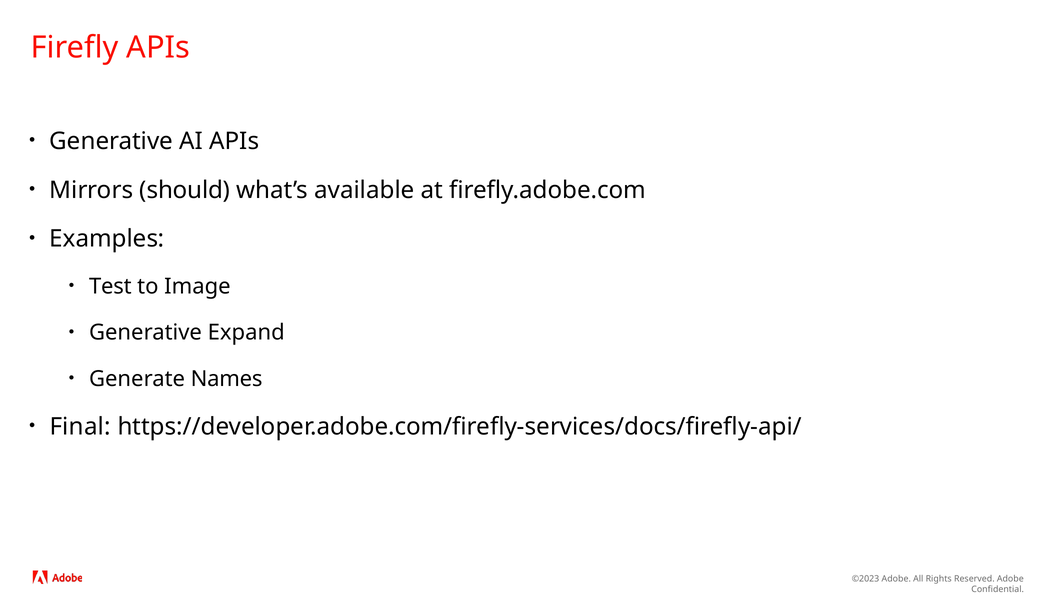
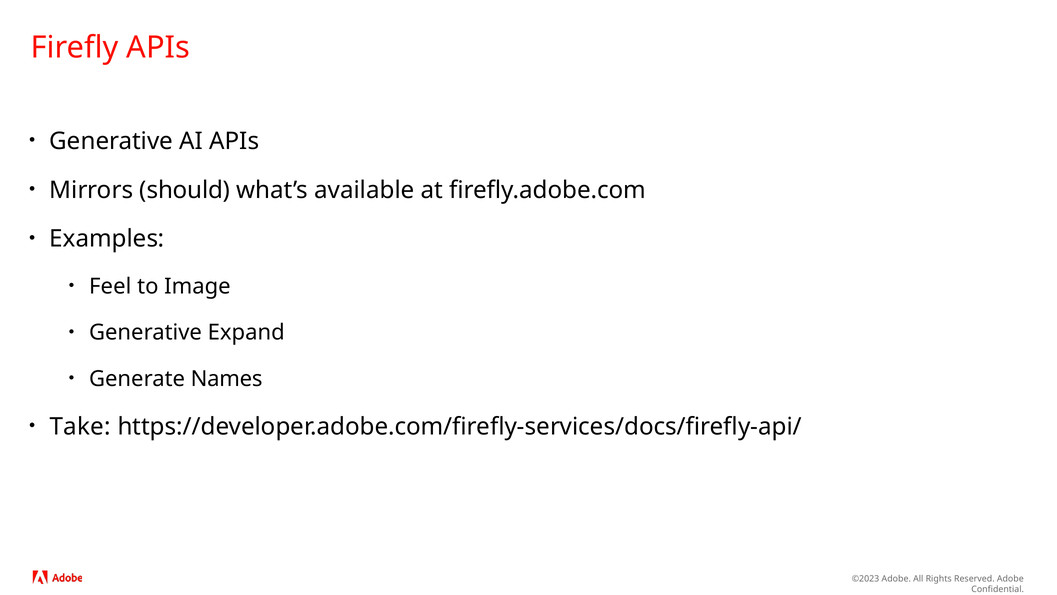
Test: Test -> Feel
Final: Final -> Take
